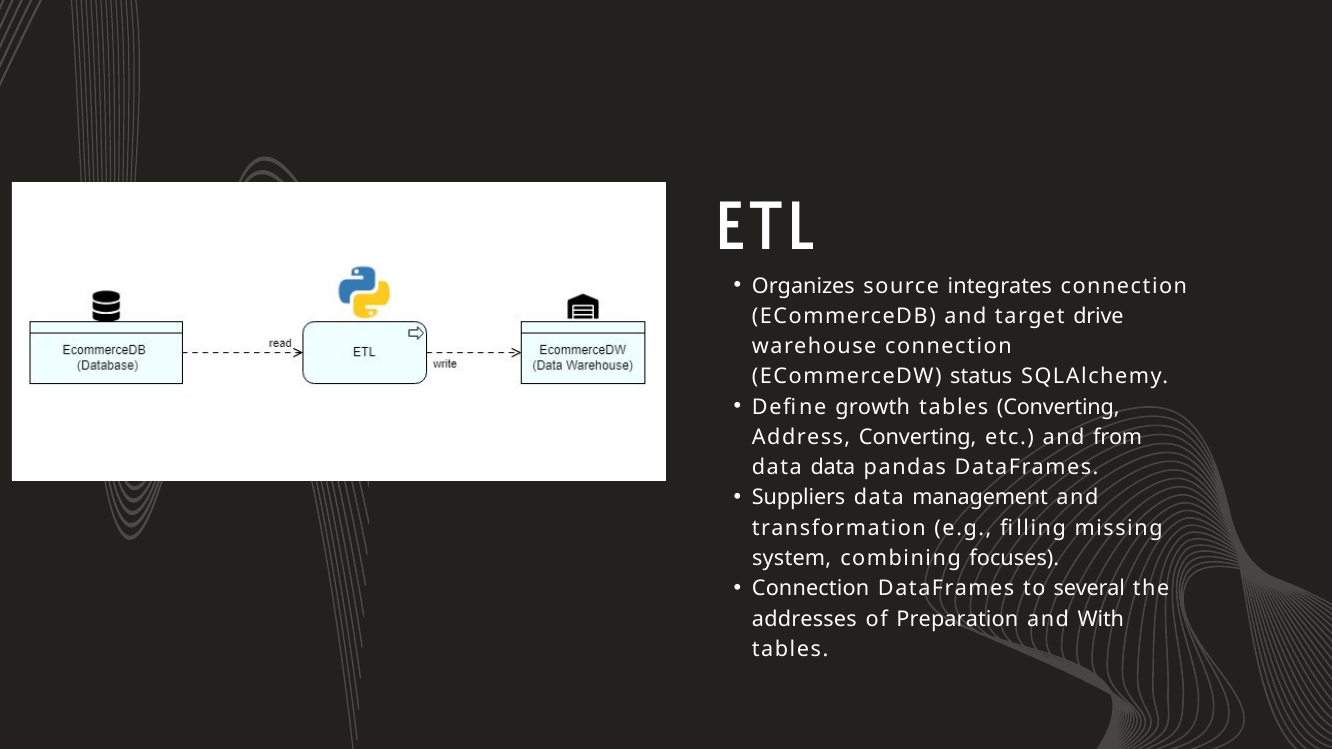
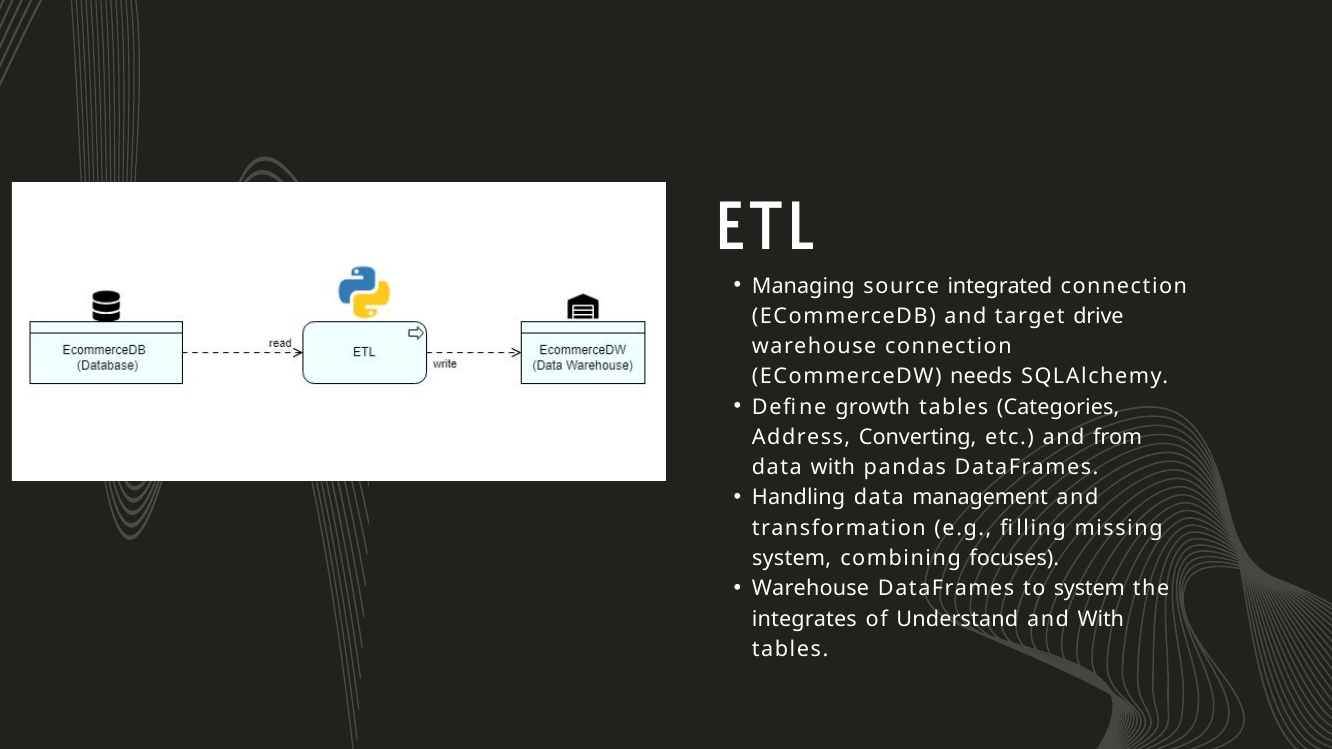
Organizes: Organizes -> Managing
integrates: integrates -> integrated
status: status -> needs
tables Converting: Converting -> Categories
data data: data -> with
Suppliers: Suppliers -> Handling
Connection at (811, 589): Connection -> Warehouse
to several: several -> system
addresses: addresses -> integrates
Preparation: Preparation -> Understand
